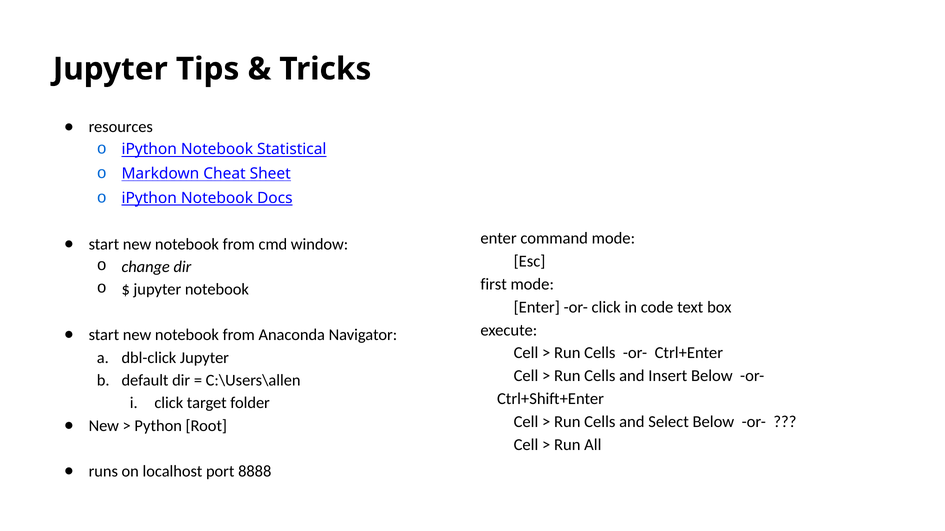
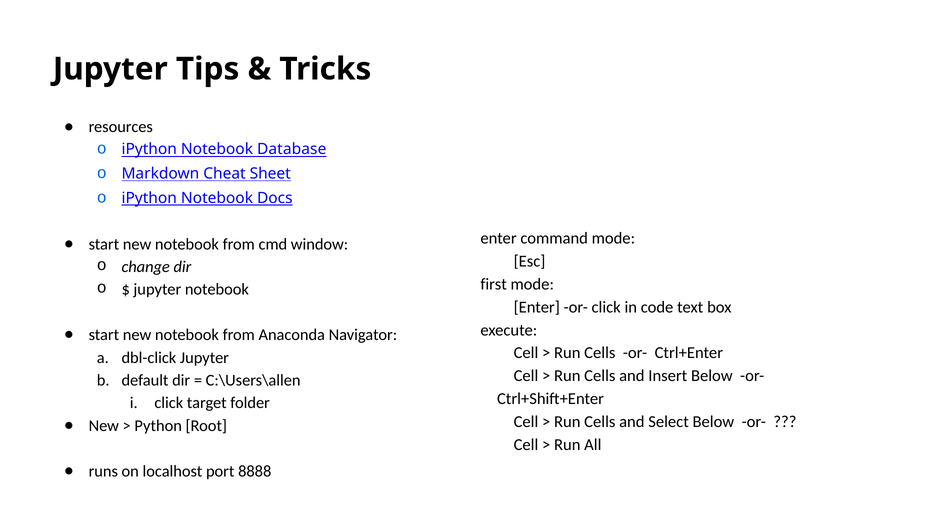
Statistical: Statistical -> Database
